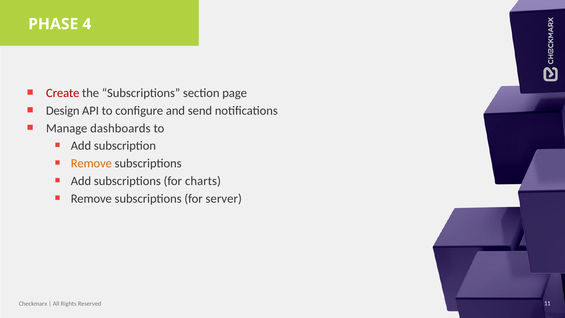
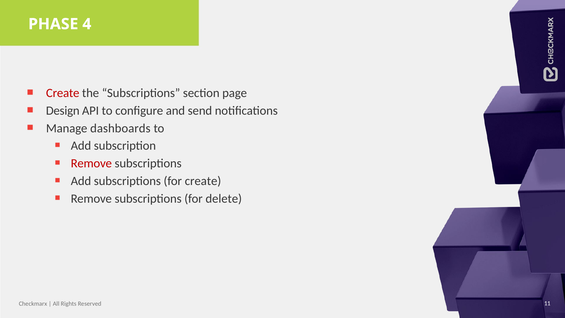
Remove at (91, 163) colour: orange -> red
for charts: charts -> create
server: server -> delete
